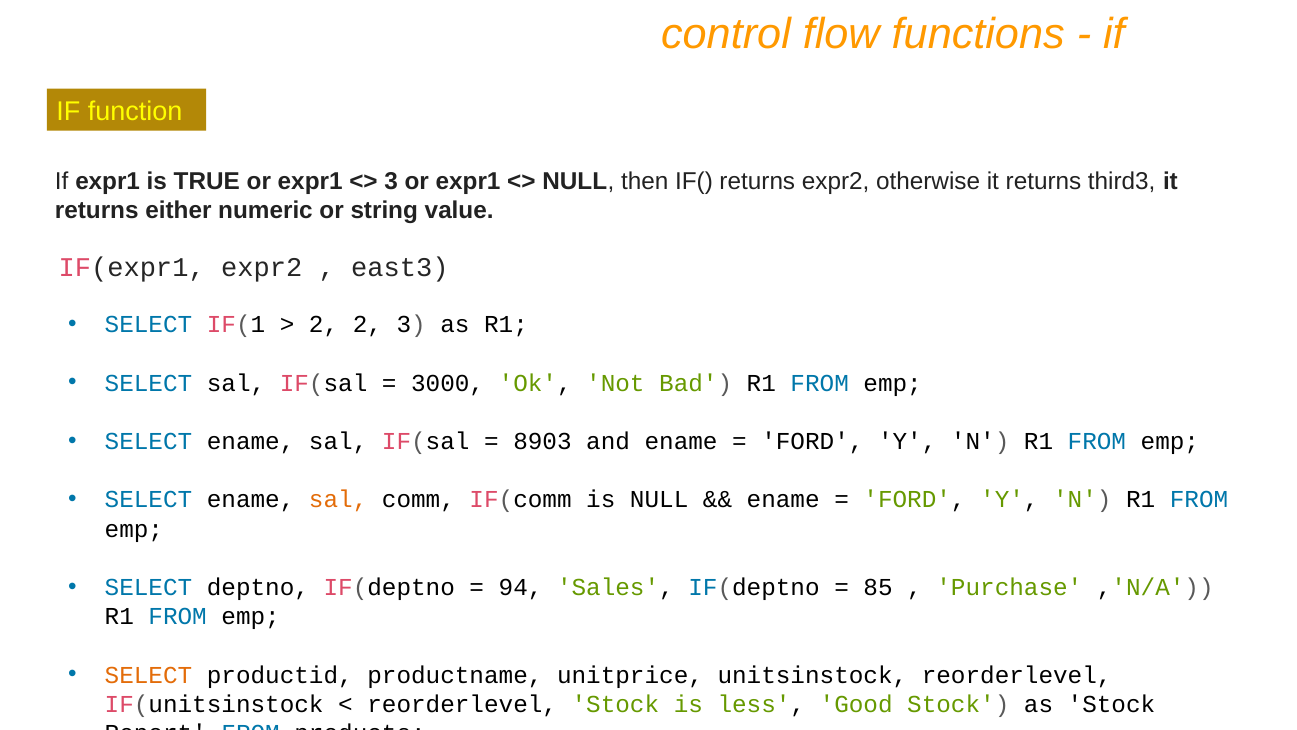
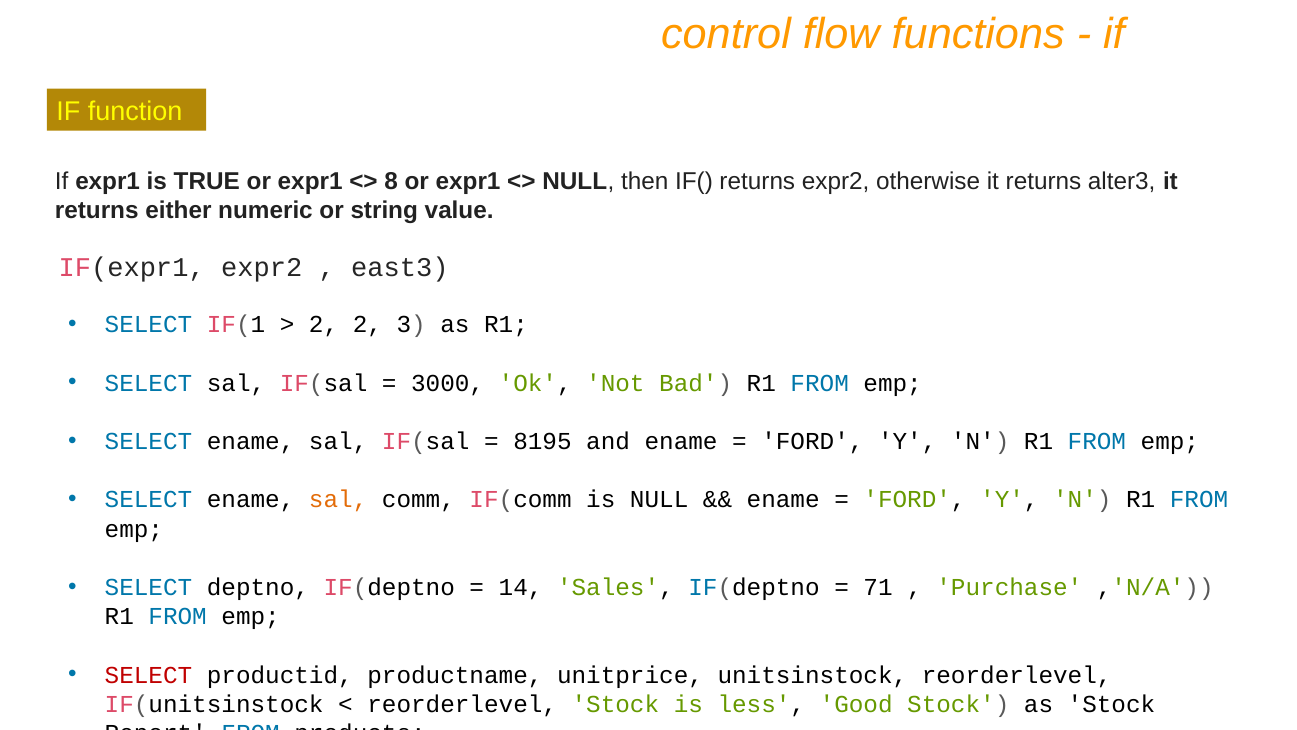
3 at (391, 181): 3 -> 8
third3: third3 -> alter3
8903: 8903 -> 8195
94: 94 -> 14
85: 85 -> 71
SELECT at (148, 675) colour: orange -> red
